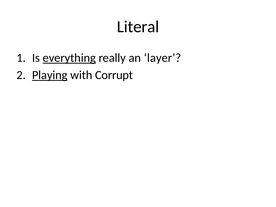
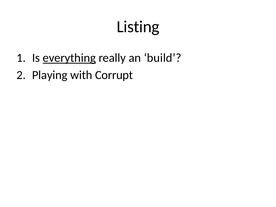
Literal: Literal -> Listing
layer: layer -> build
Playing underline: present -> none
